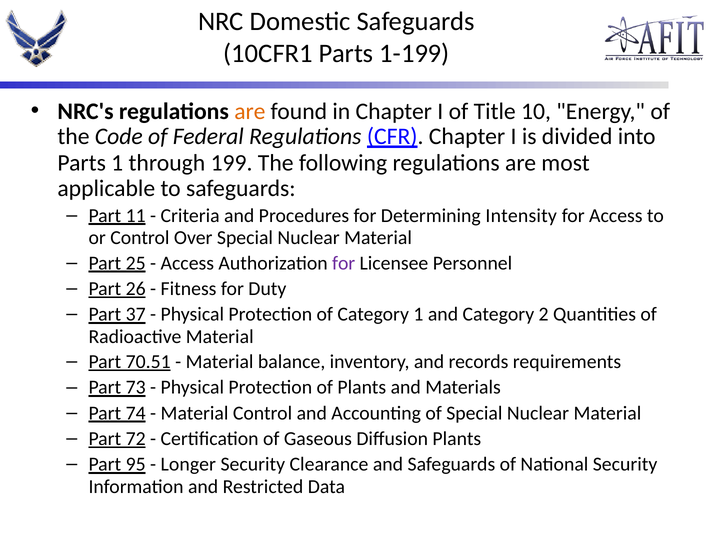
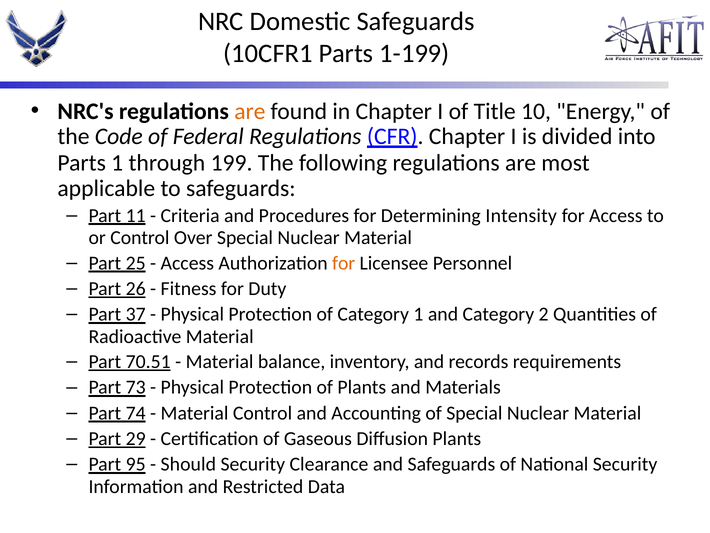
for at (344, 263) colour: purple -> orange
72: 72 -> 29
Longer: Longer -> Should
